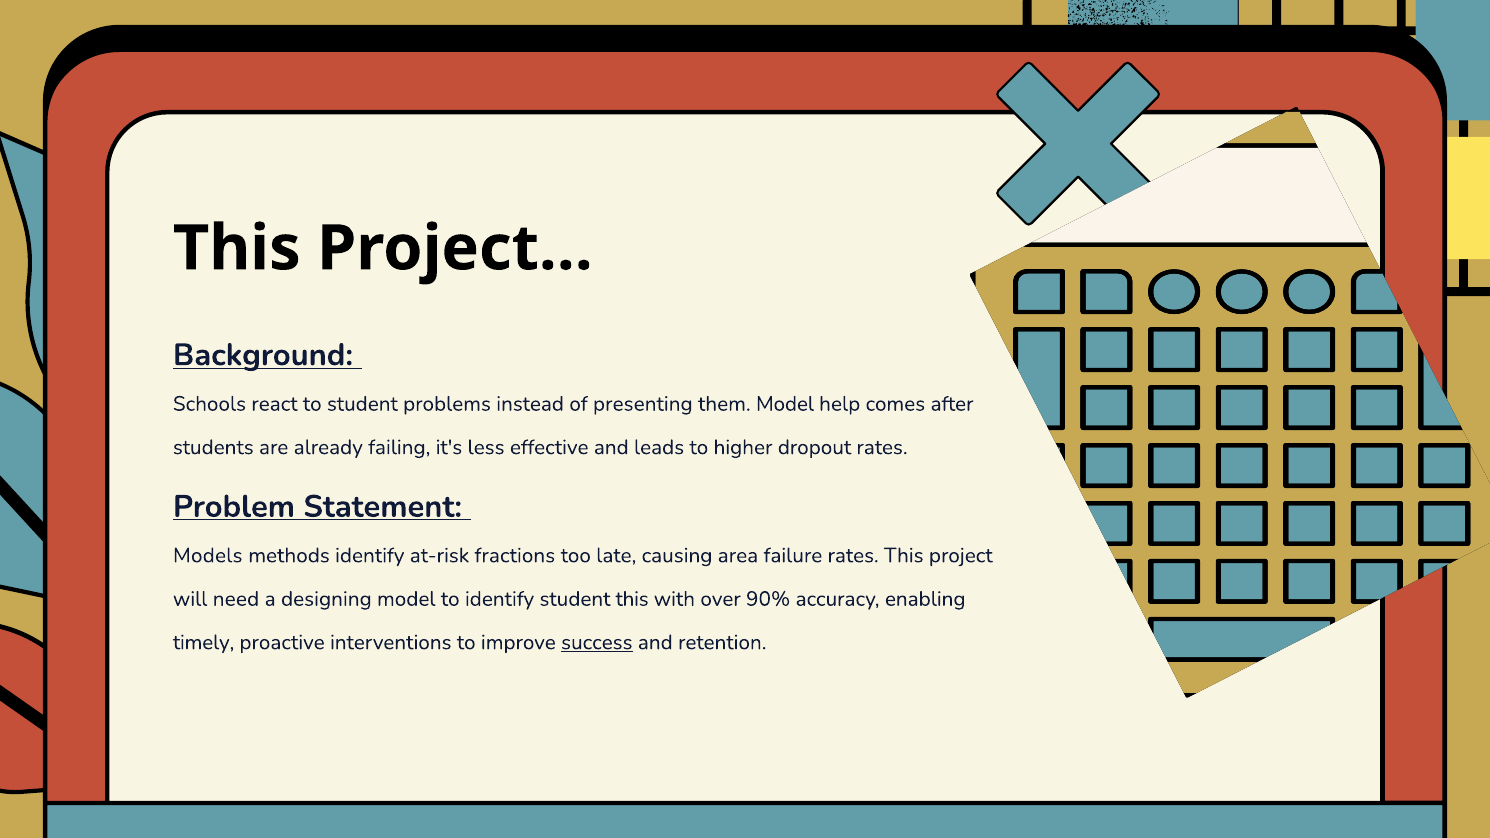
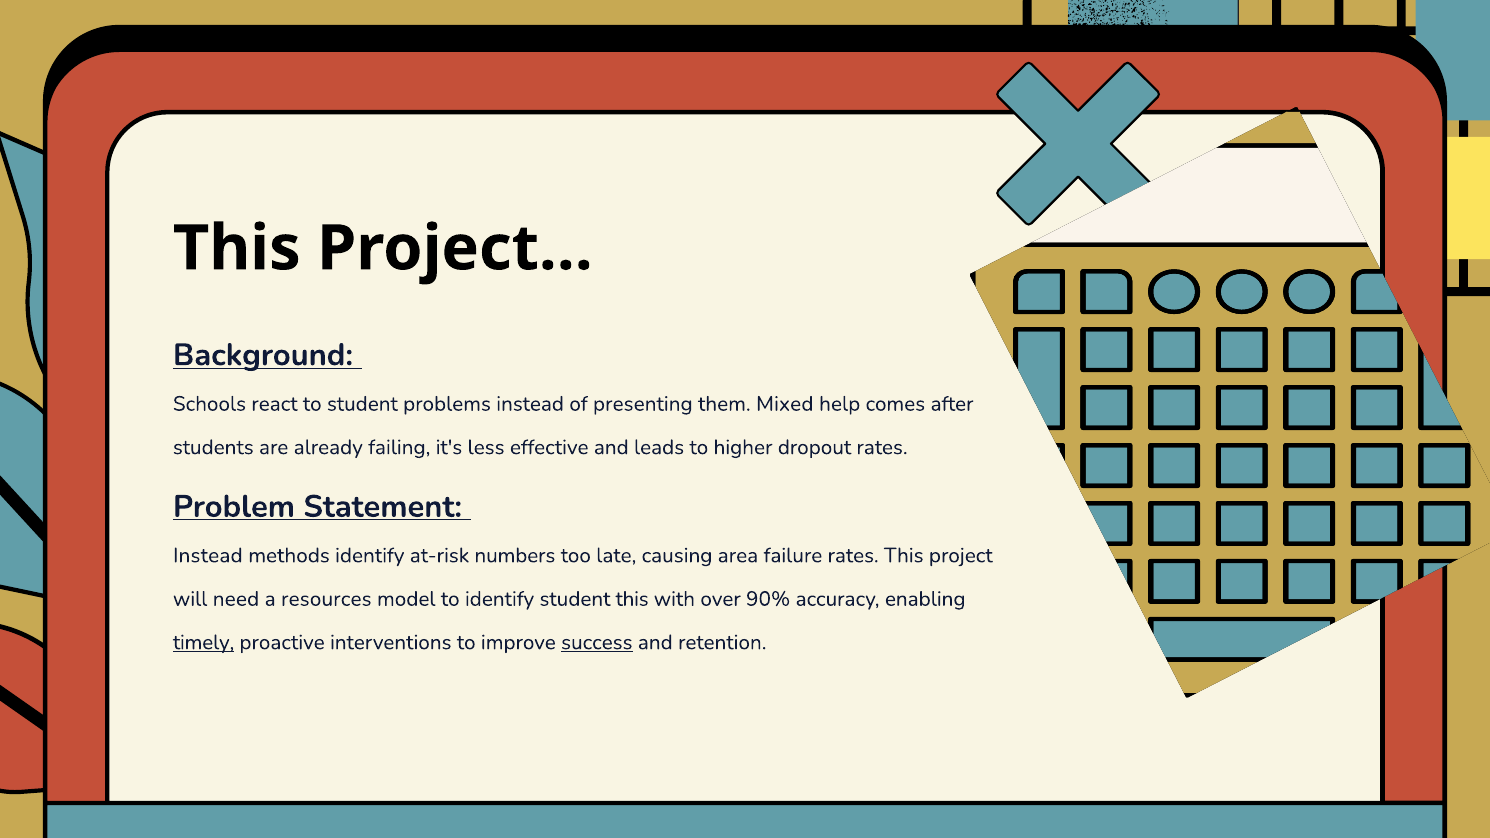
them Model: Model -> Mixed
Models at (208, 556): Models -> Instead
fractions: fractions -> numbers
designing: designing -> resources
timely underline: none -> present
